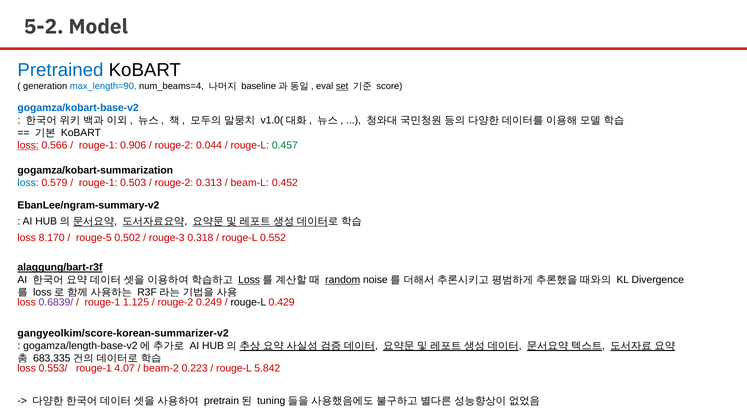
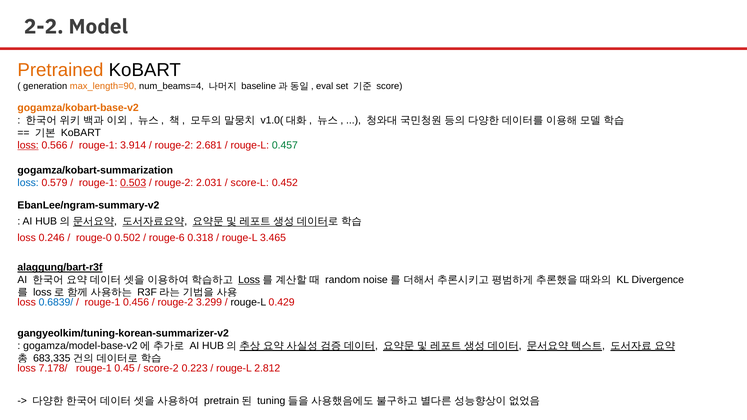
5-2: 5-2 -> 2-2
Pretrained colour: blue -> orange
max_length=90 colour: blue -> orange
set underline: present -> none
gogamza/kobart-base-v2 colour: blue -> orange
0.906: 0.906 -> 3.914
0.044: 0.044 -> 2.681
0.503 underline: none -> present
0.313: 0.313 -> 2.031
beam-L: beam-L -> score-L
8.170: 8.170 -> 0.246
rouge-5: rouge-5 -> rouge-0
rouge-3: rouge-3 -> rouge-6
0.552: 0.552 -> 3.465
random underline: present -> none
0.6839/ colour: purple -> blue
1.125: 1.125 -> 0.456
0.249: 0.249 -> 3.299
gangyeolkim/score-korean-summarizer-v2: gangyeolkim/score-korean-summarizer-v2 -> gangyeolkim/tuning-korean-summarizer-v2
gogamza/length-base-v2: gogamza/length-base-v2 -> gogamza/model-base-v2
0.553/: 0.553/ -> 7.178/
4.07: 4.07 -> 0.45
beam-2: beam-2 -> score-2
5.842: 5.842 -> 2.812
